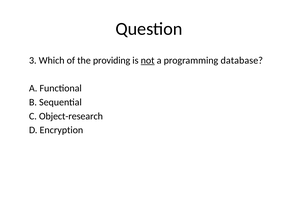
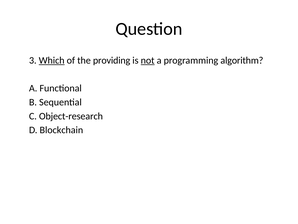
Which underline: none -> present
database: database -> algorithm
Encryption: Encryption -> Blockchain
